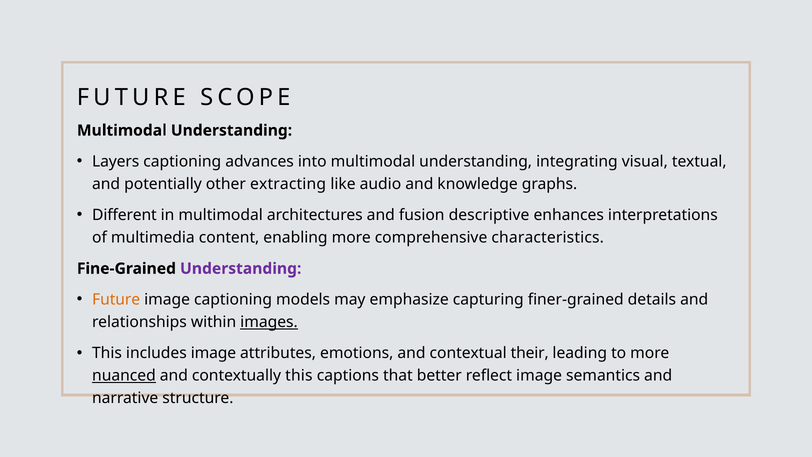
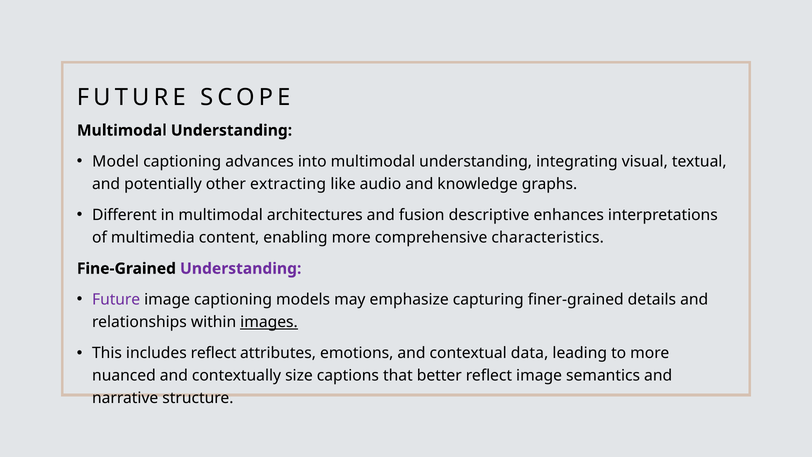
Layers: Layers -> Model
Future at (116, 299) colour: orange -> purple
includes image: image -> reflect
their: their -> data
nuanced underline: present -> none
contextually this: this -> size
